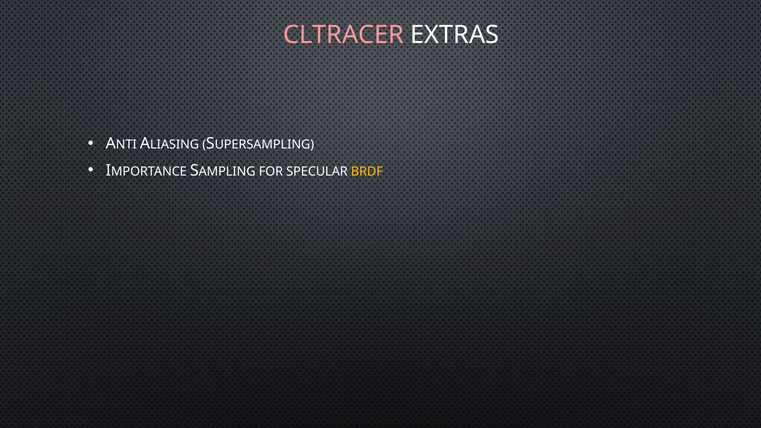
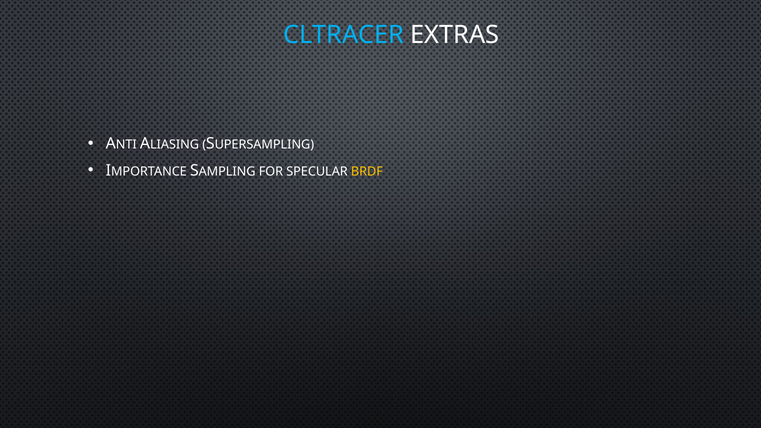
CLTRACER colour: pink -> light blue
